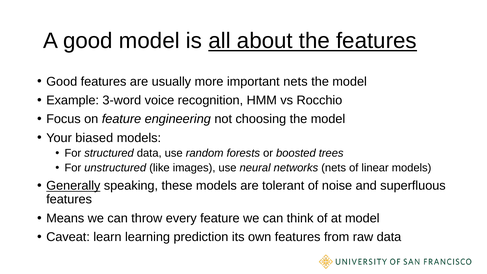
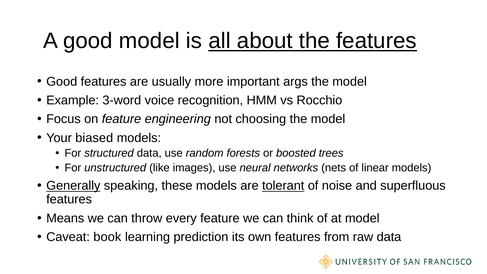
important nets: nets -> args
tolerant underline: none -> present
learn: learn -> book
